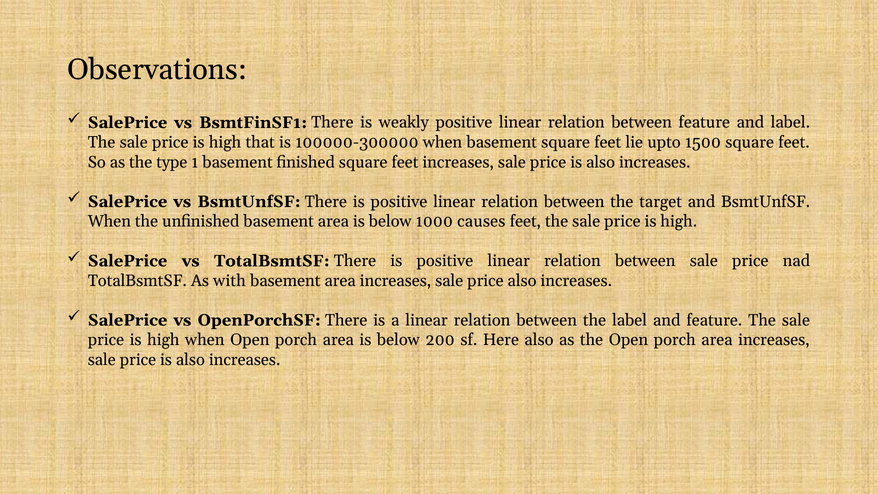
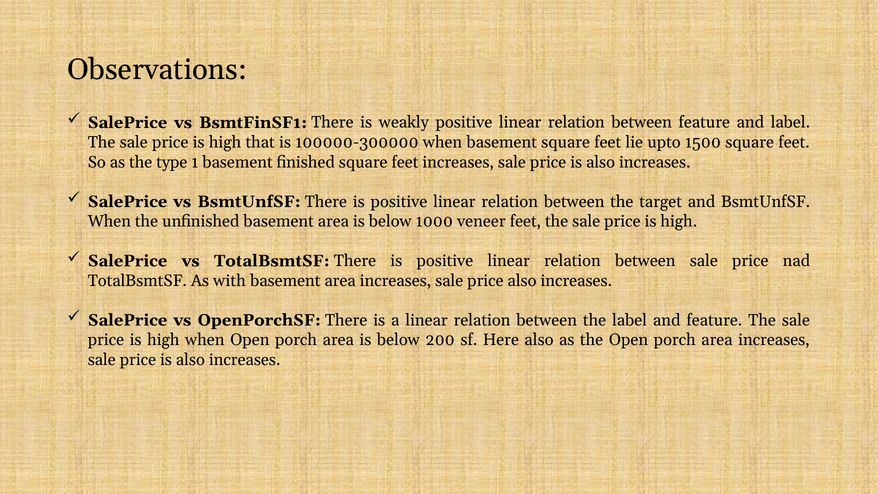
causes: causes -> veneer
